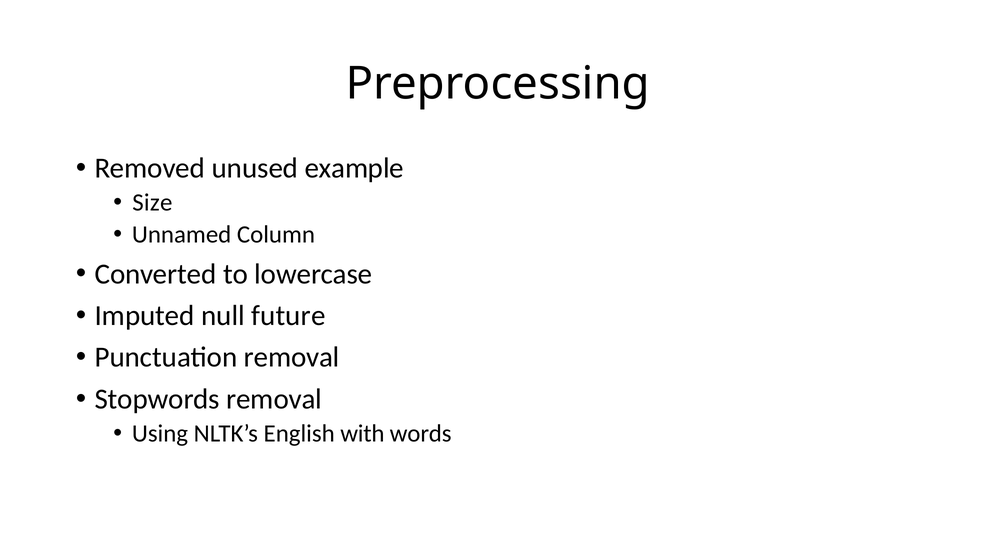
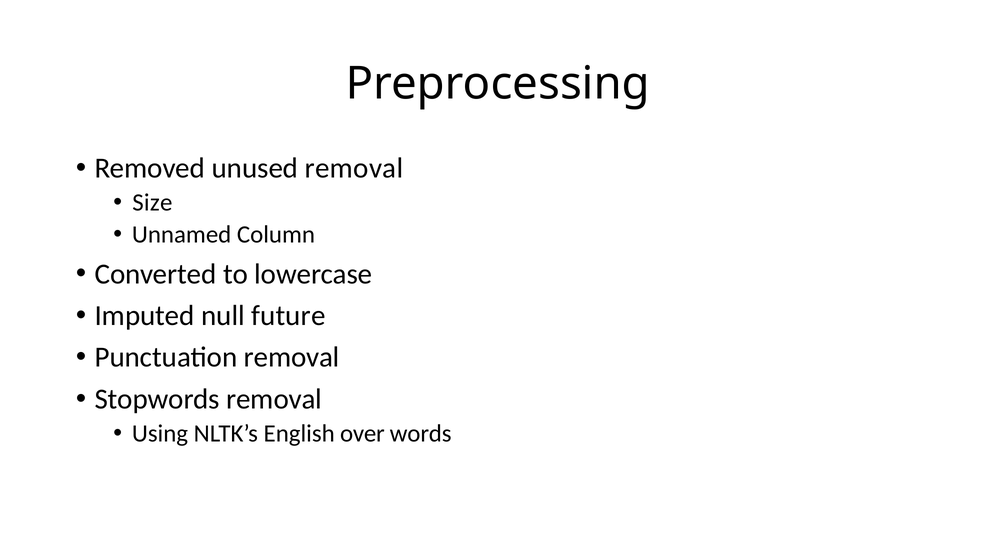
unused example: example -> removal
with: with -> over
